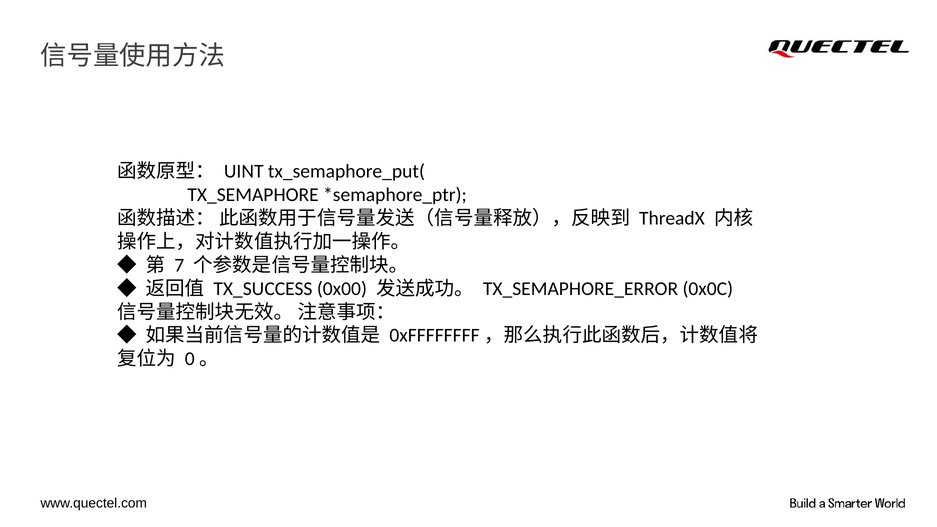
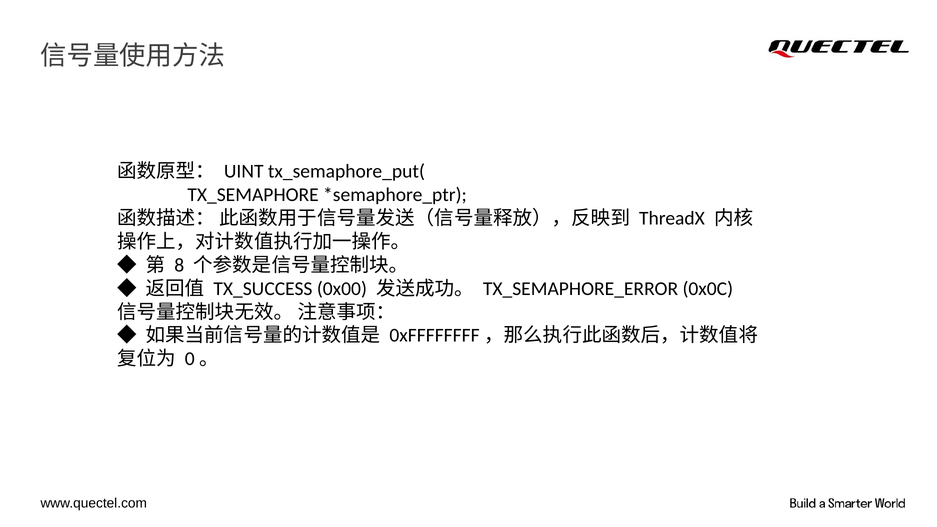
7: 7 -> 8
